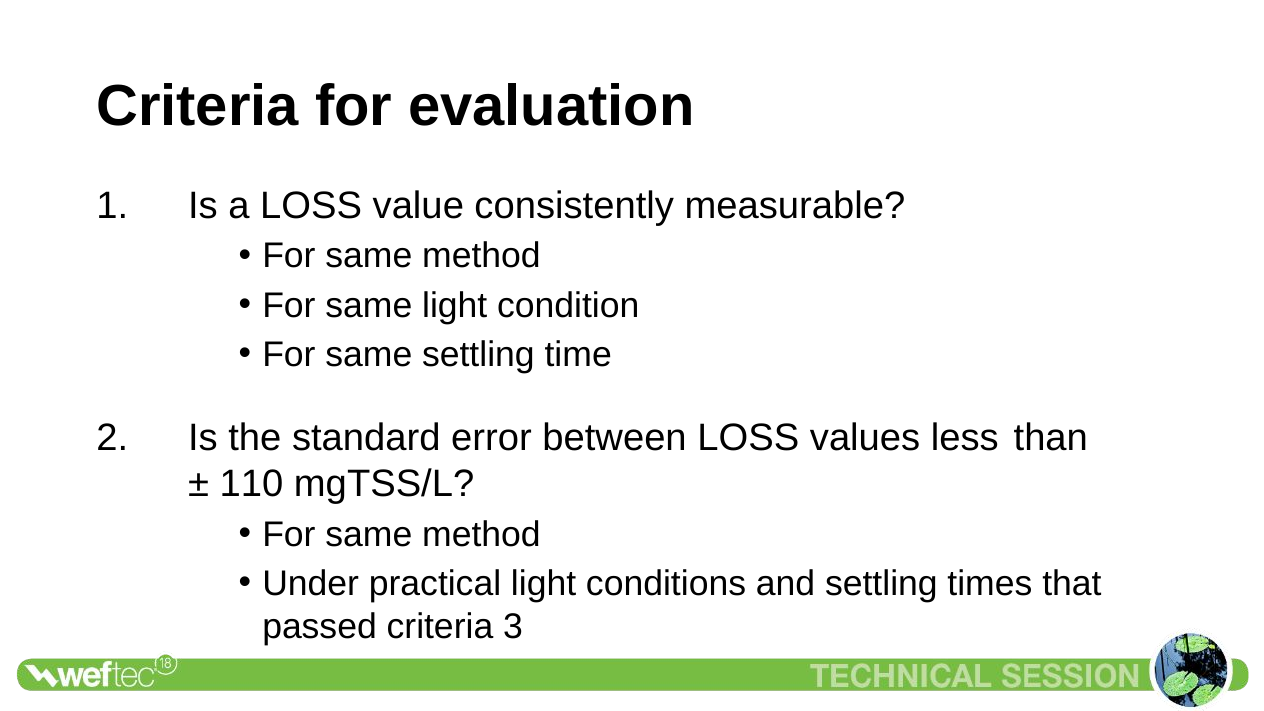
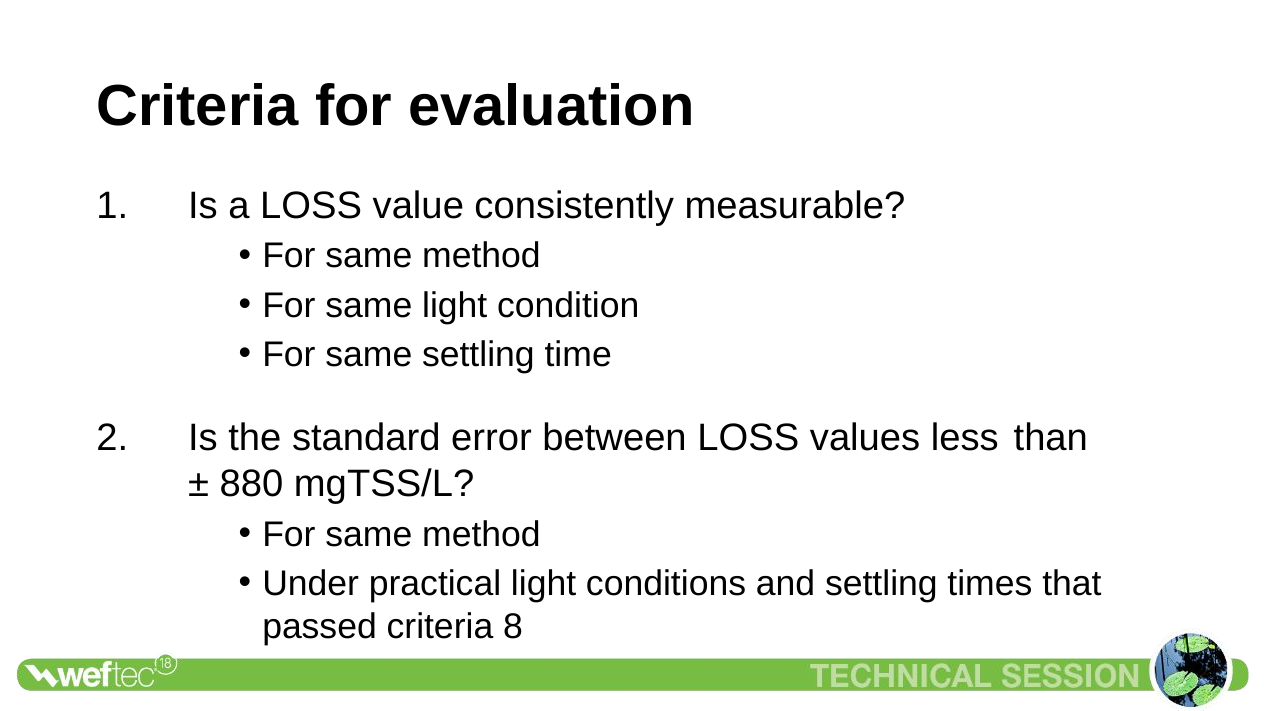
110: 110 -> 880
3: 3 -> 8
